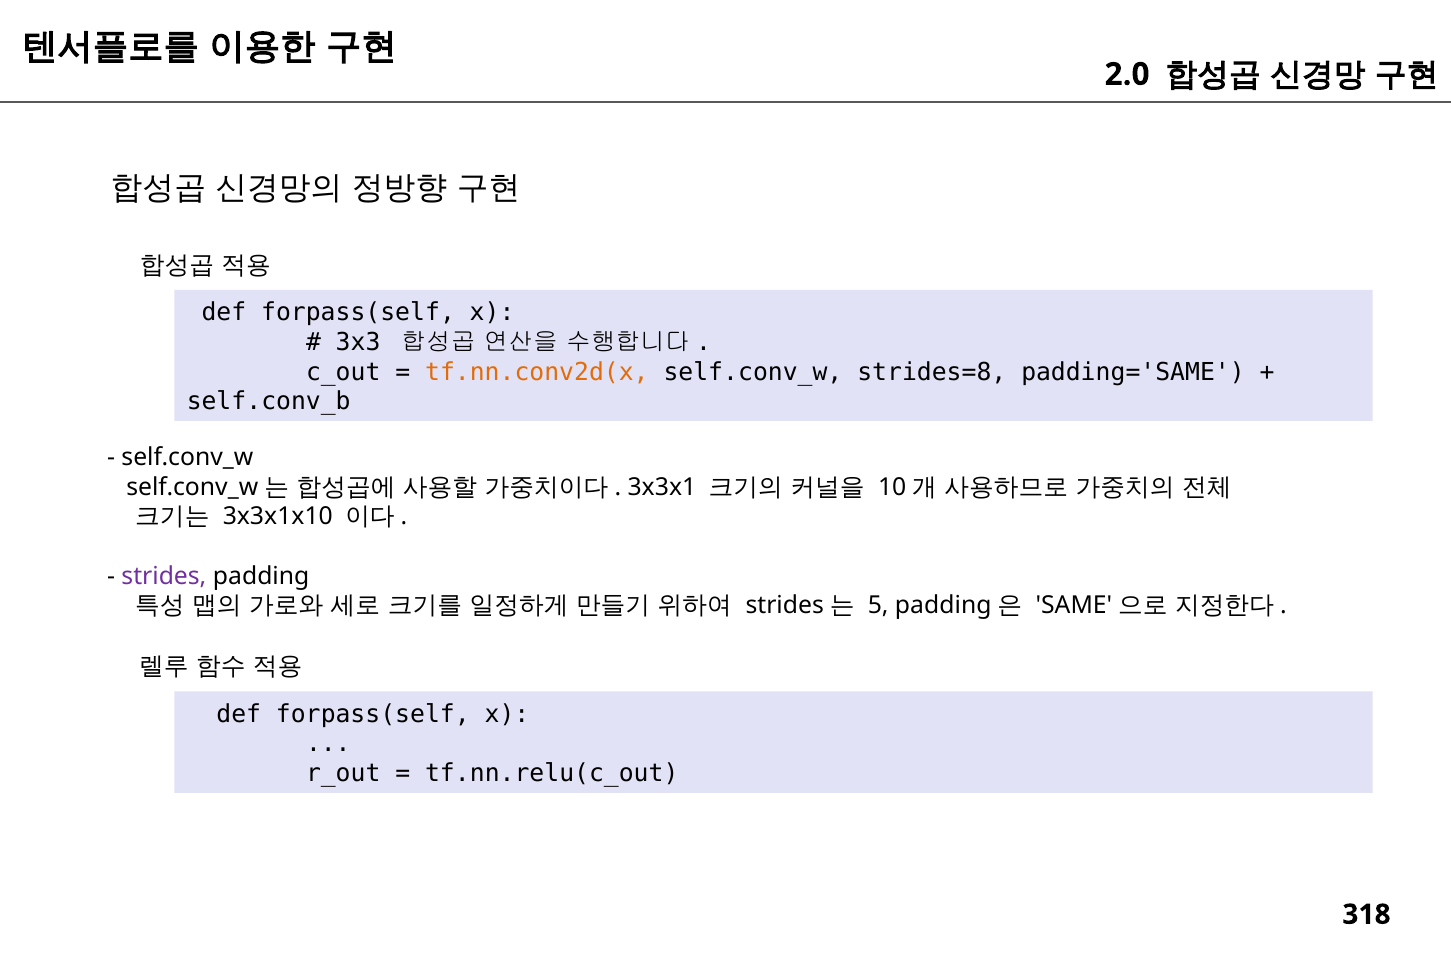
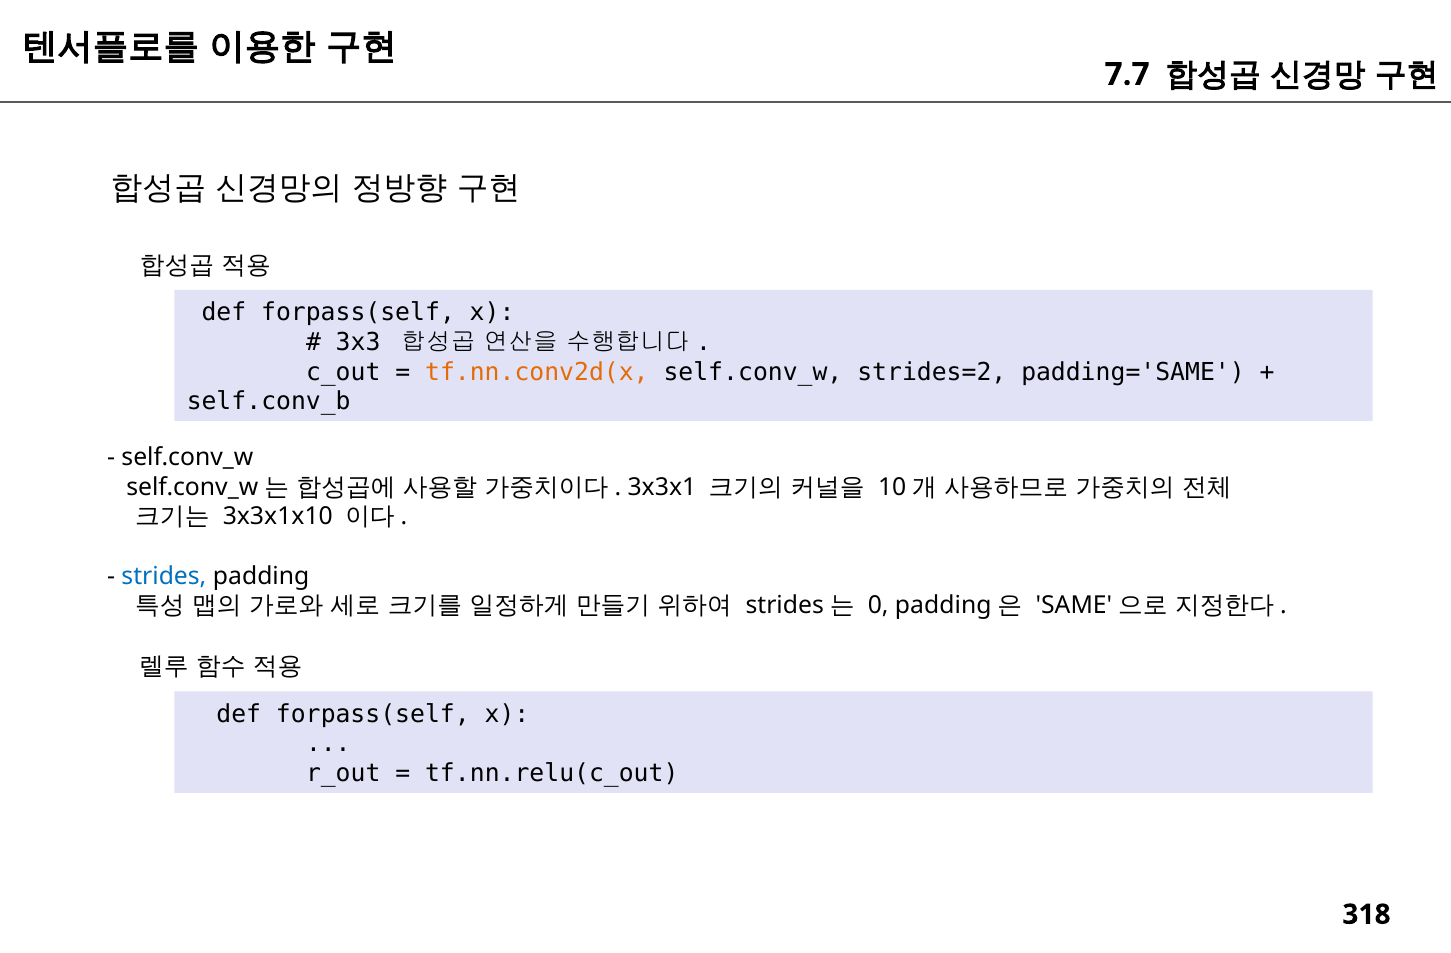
2.0: 2.0 -> 7.7
strides=8: strides=8 -> strides=2
strides colour: purple -> blue
5: 5 -> 0
